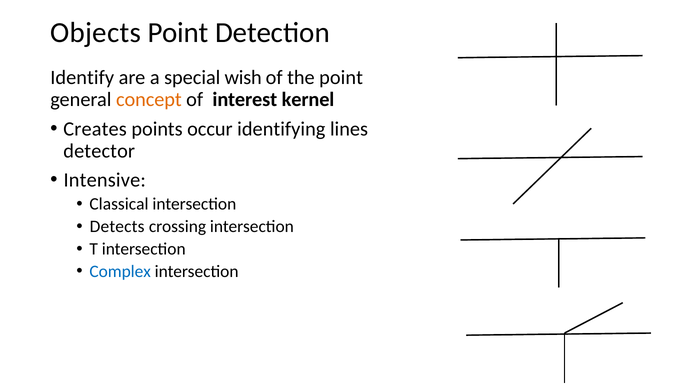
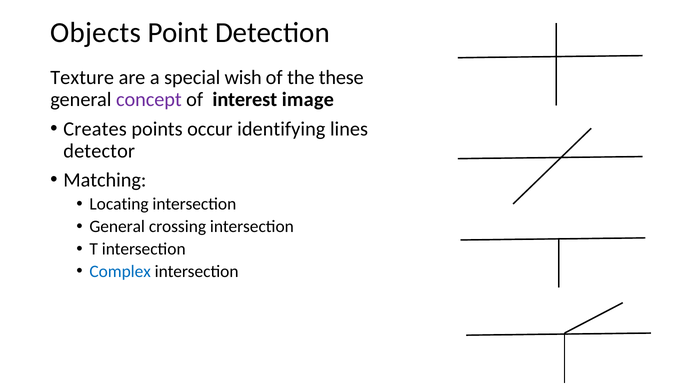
Identify: Identify -> Texture
the point: point -> these
concept colour: orange -> purple
kernel: kernel -> image
Intensive: Intensive -> Matching
Classical: Classical -> Locating
Detects at (117, 226): Detects -> General
